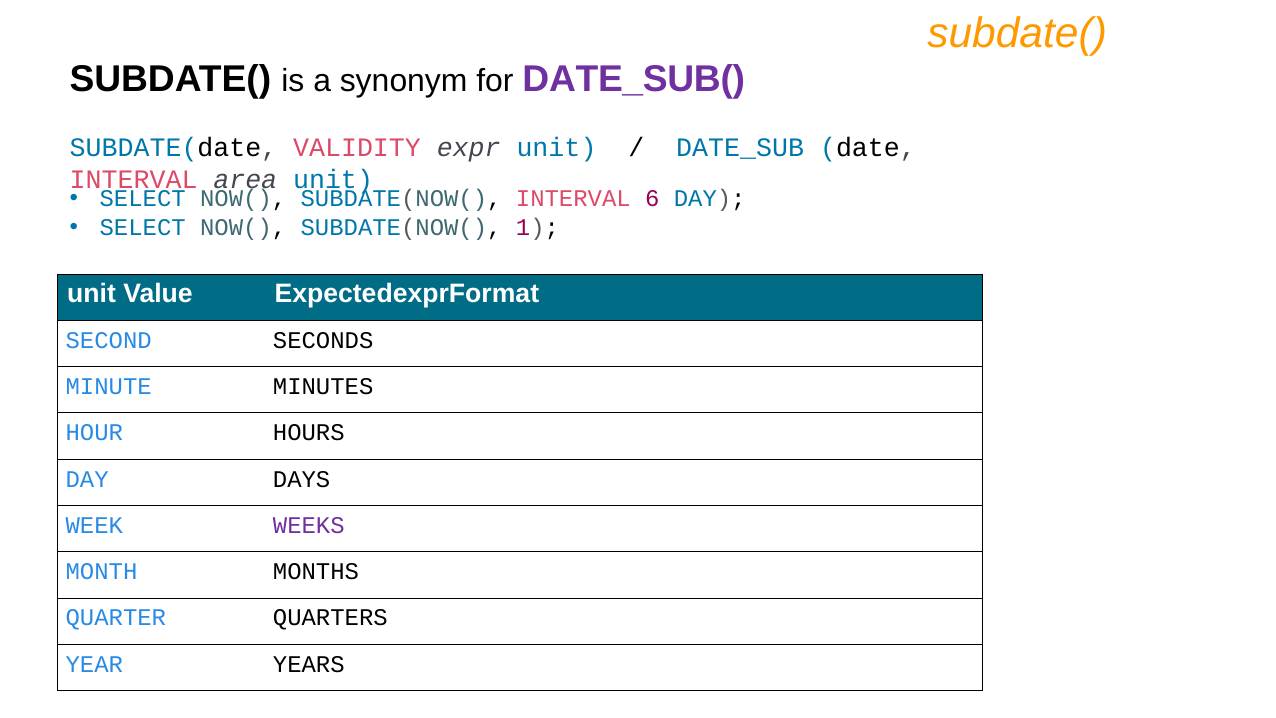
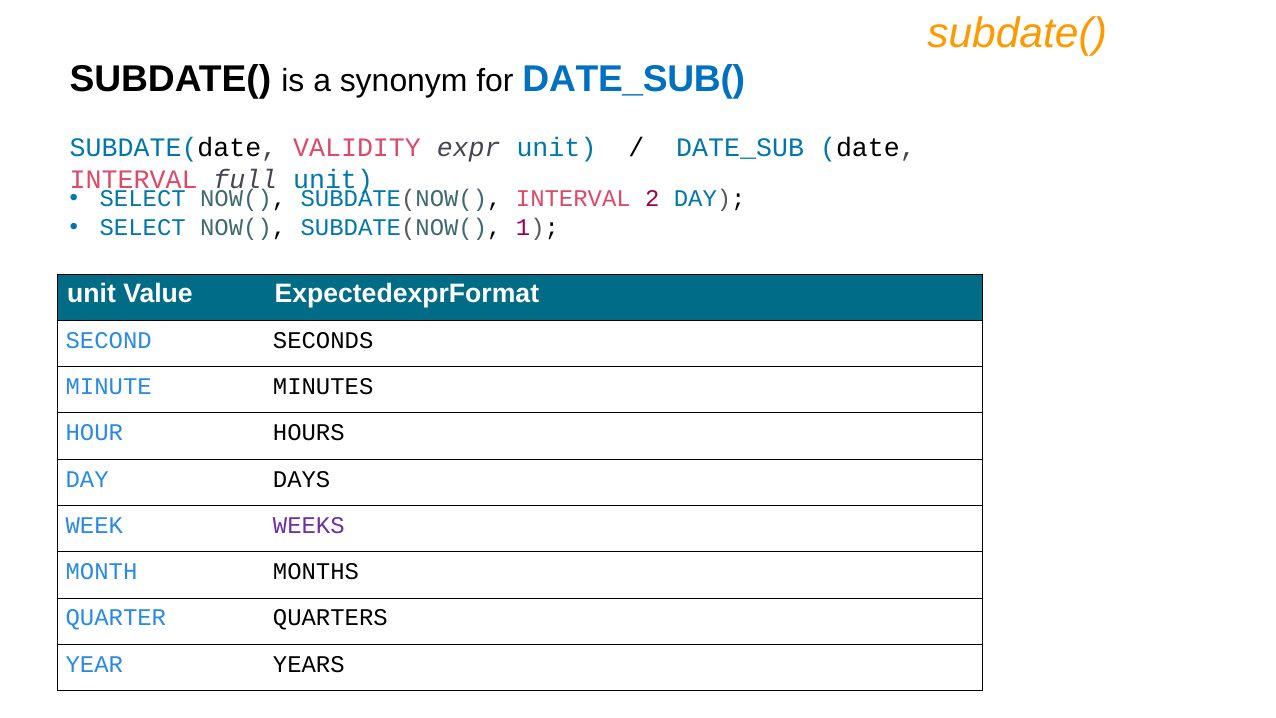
DATE_SUB( colour: purple -> blue
area: area -> full
6: 6 -> 2
